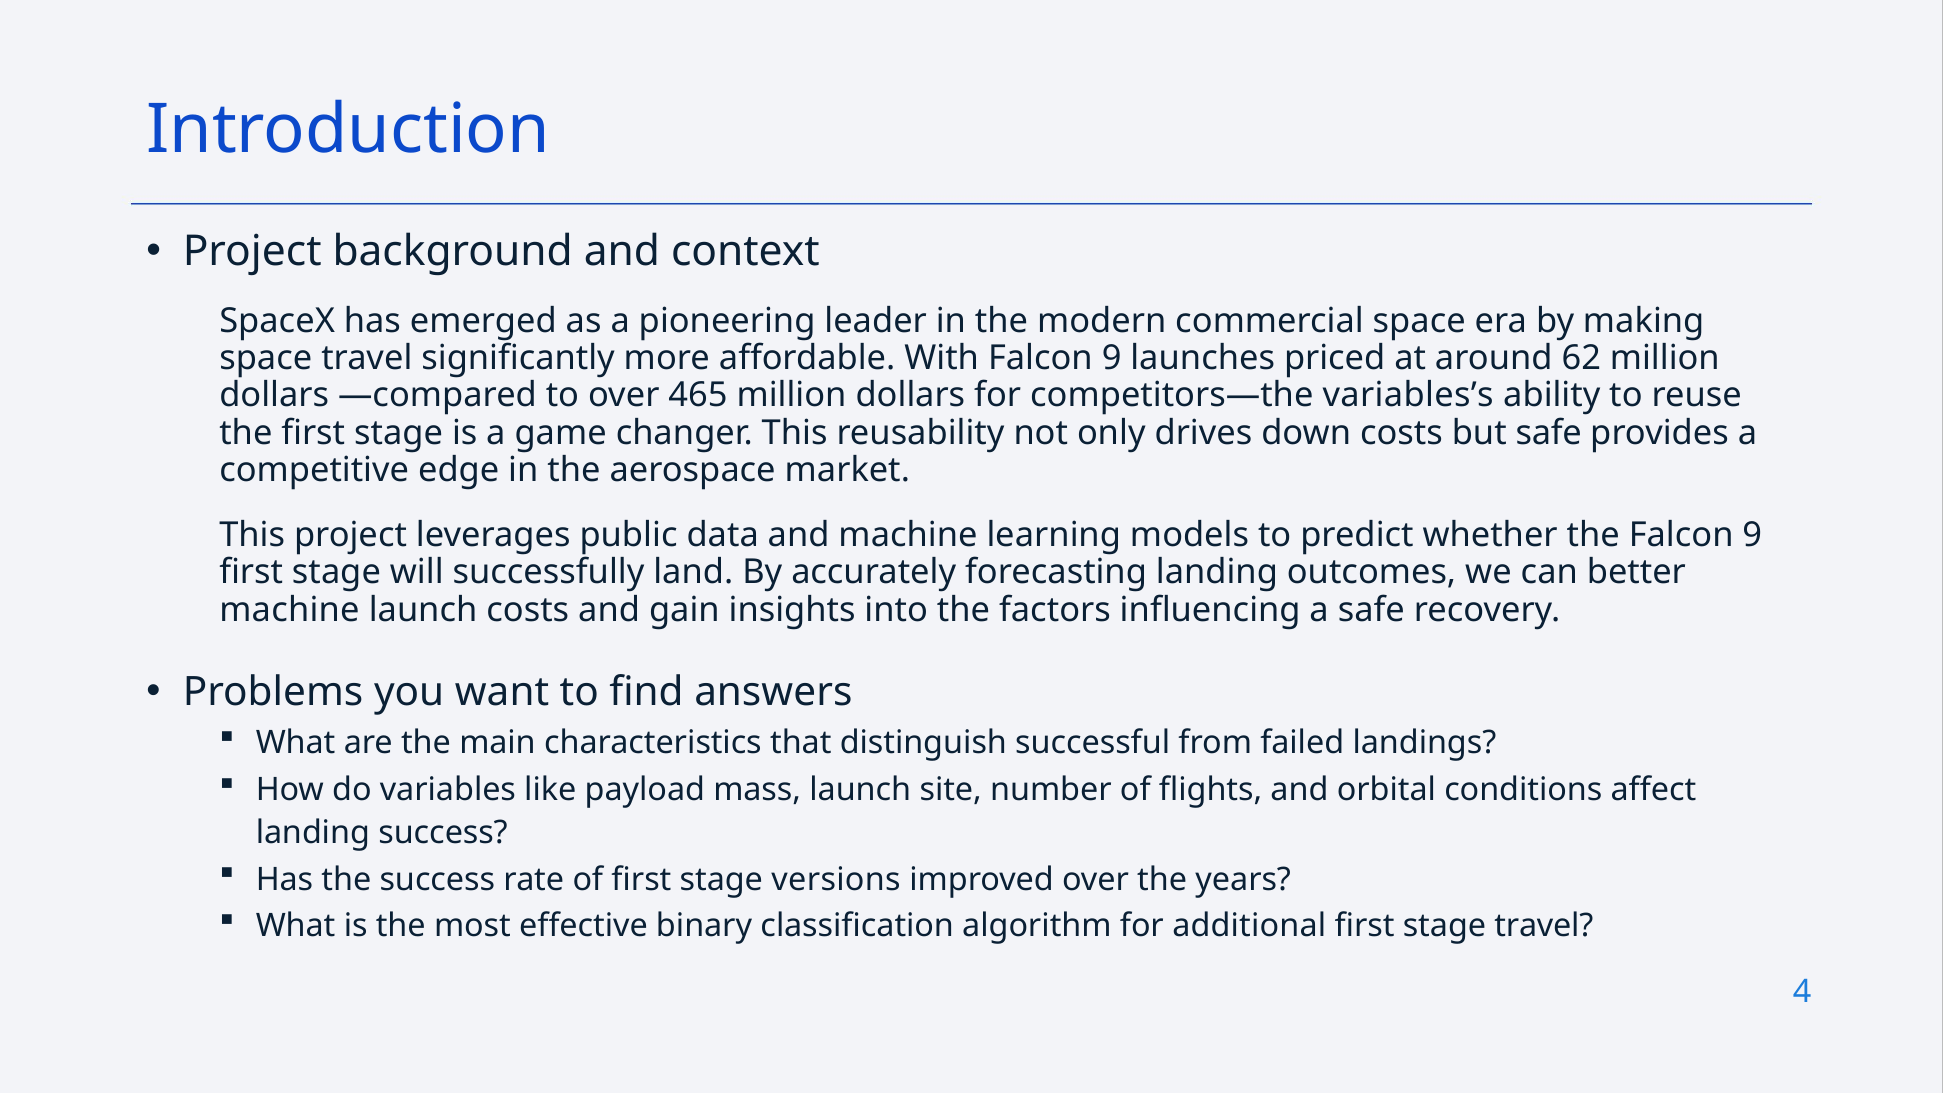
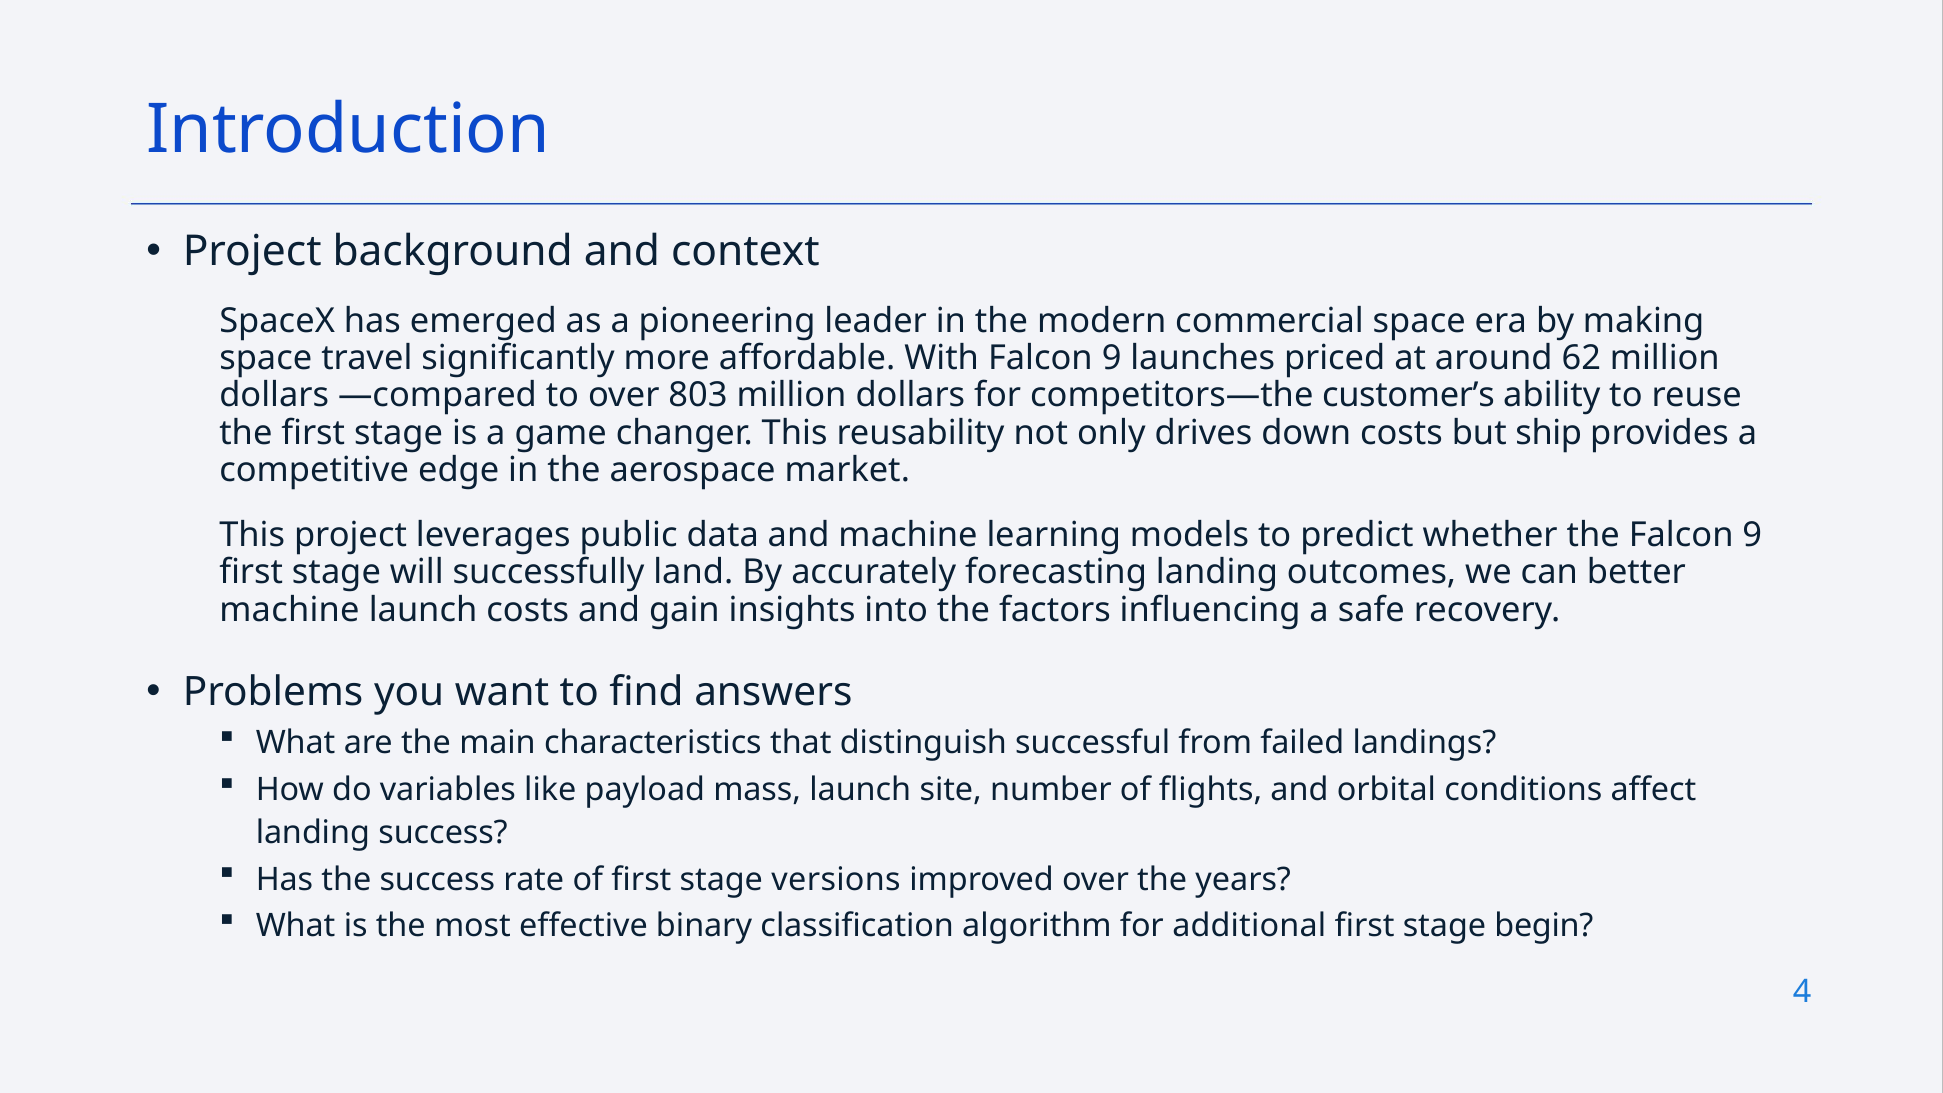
465: 465 -> 803
variables’s: variables’s -> customer’s
but safe: safe -> ship
stage travel: travel -> begin
